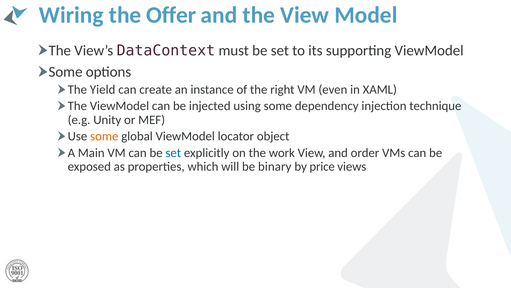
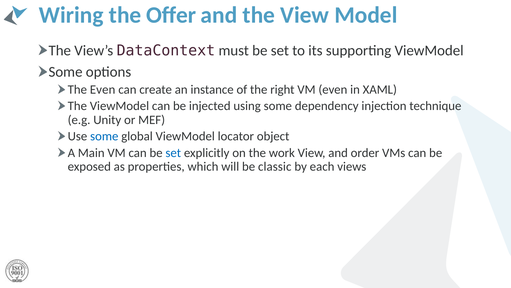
The Yield: Yield -> Even
some at (104, 136) colour: orange -> blue
binary: binary -> classic
price: price -> each
